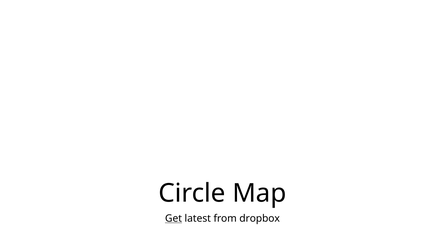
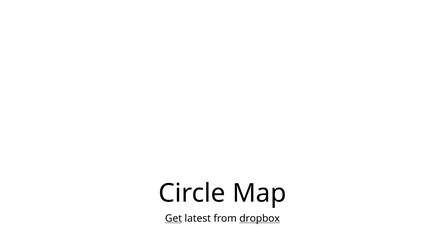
dropbox underline: none -> present
